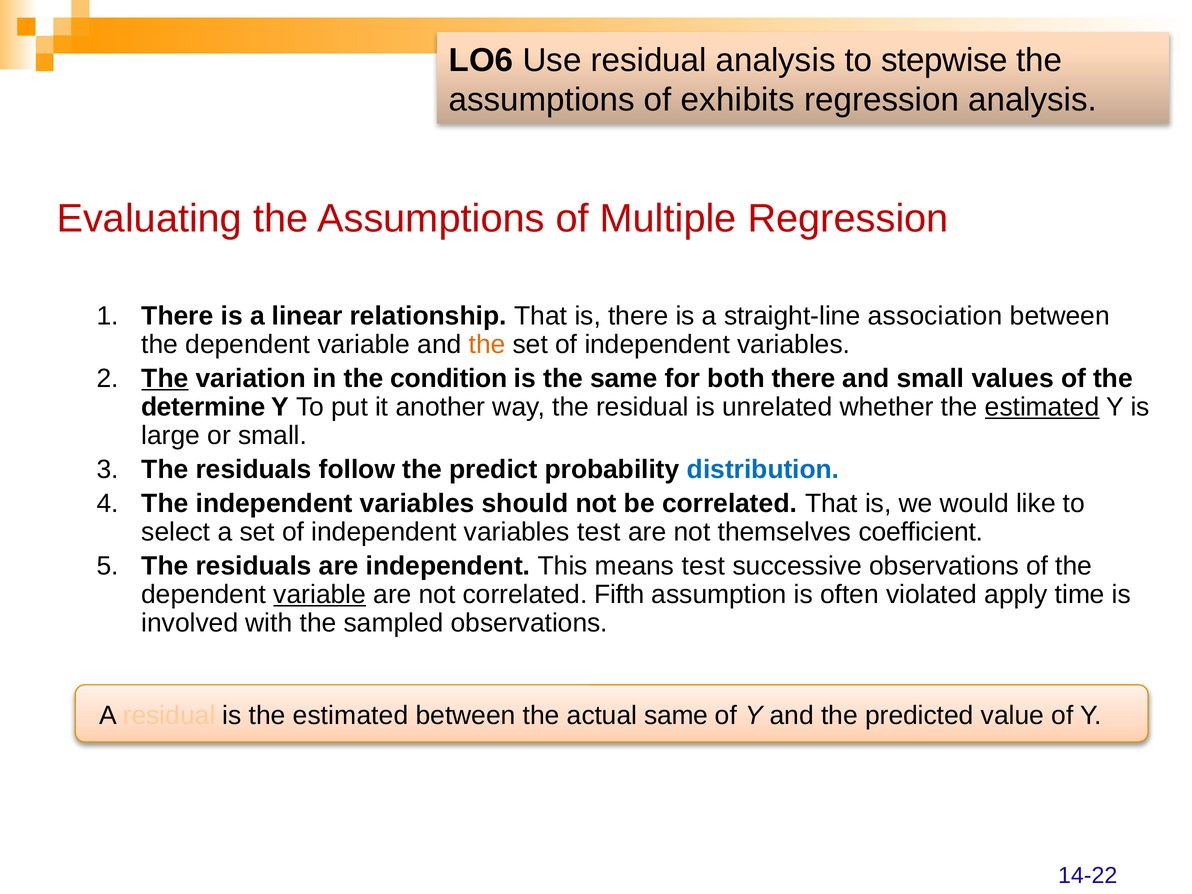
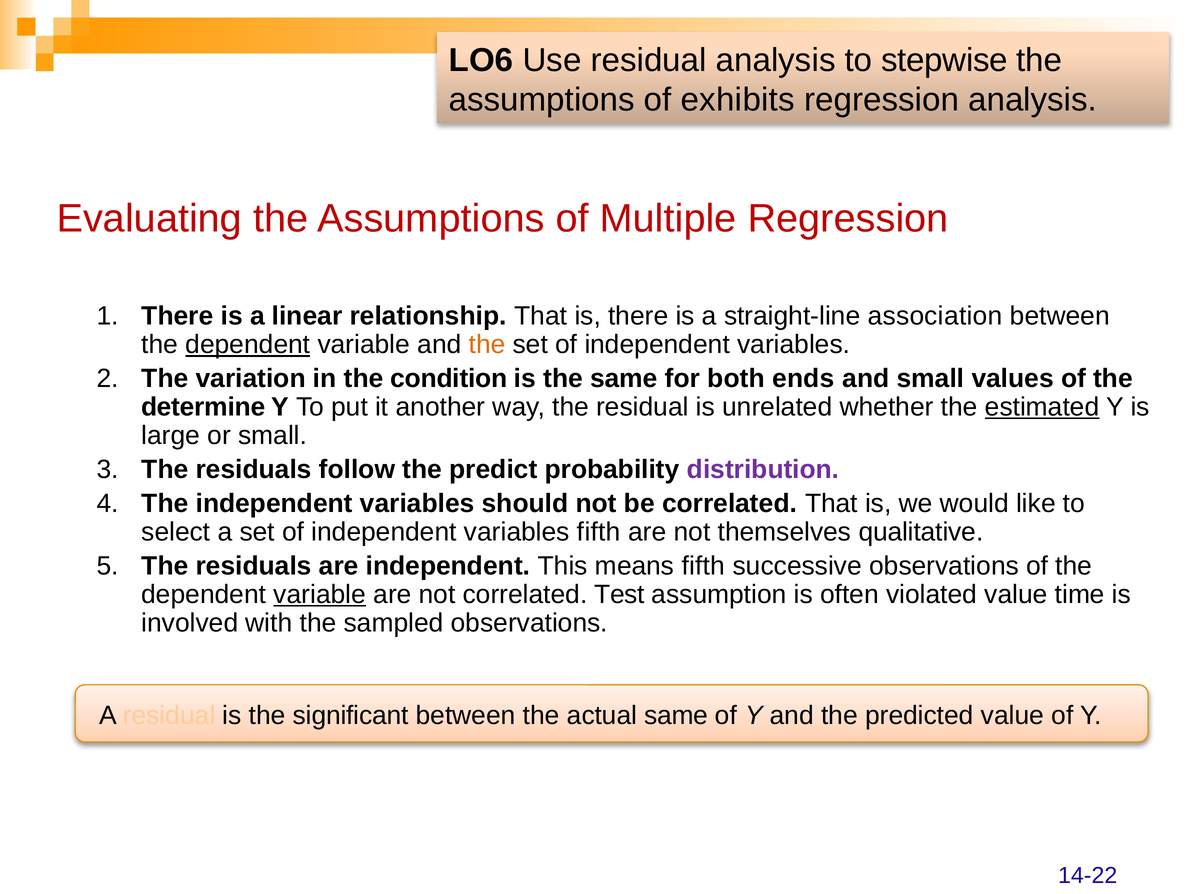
dependent at (248, 345) underline: none -> present
The at (165, 378) underline: present -> none
both there: there -> ends
distribution colour: blue -> purple
variables test: test -> fifth
coefficient: coefficient -> qualitative
means test: test -> fifth
Fifth: Fifth -> Test
violated apply: apply -> value
is the estimated: estimated -> significant
